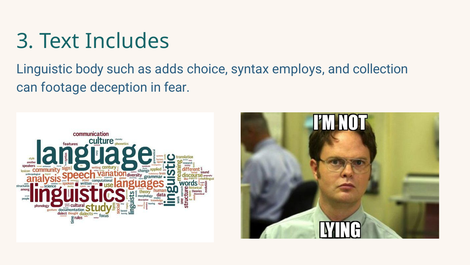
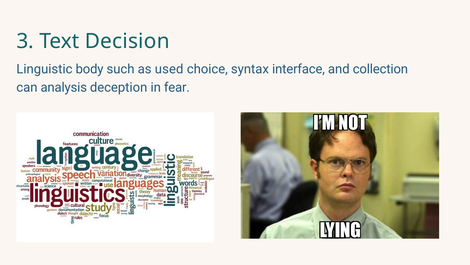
Includes: Includes -> Decision
adds: adds -> used
employs: employs -> interface
footage: footage -> analysis
